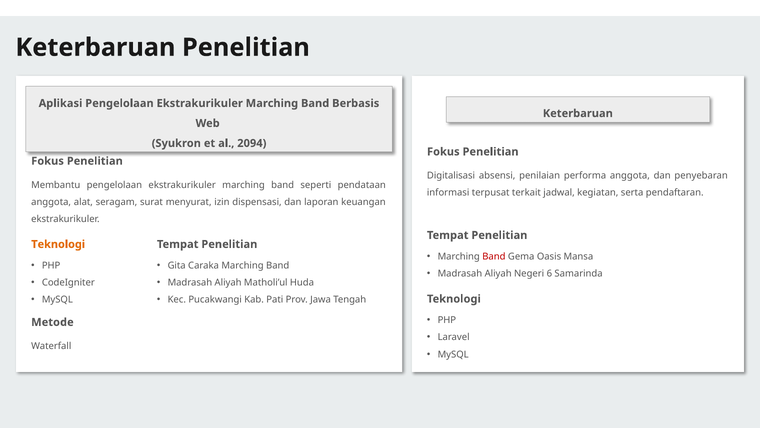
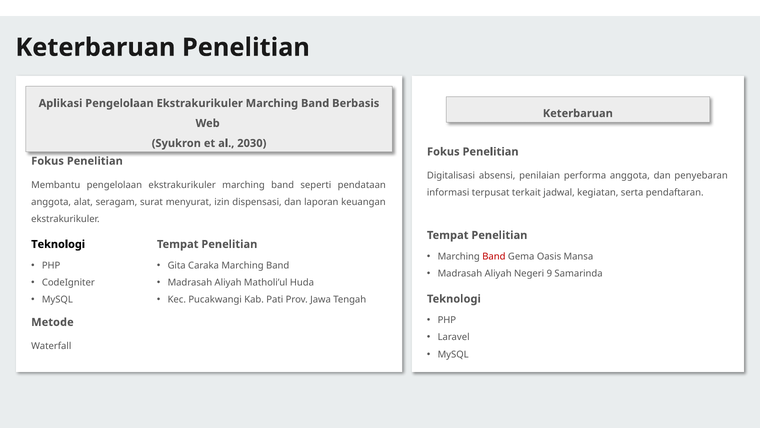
2094: 2094 -> 2030
Teknologi at (58, 244) colour: orange -> black
6: 6 -> 9
